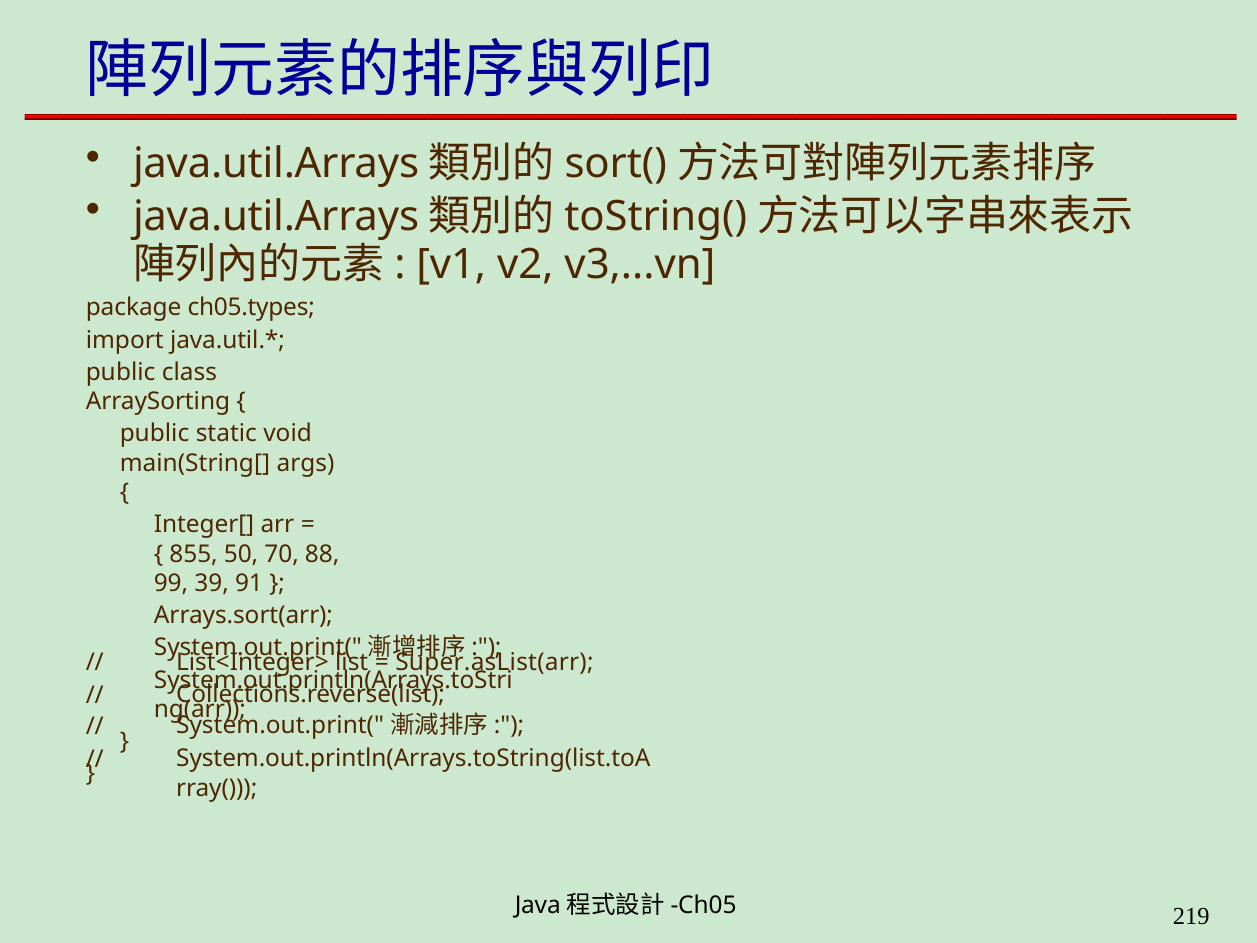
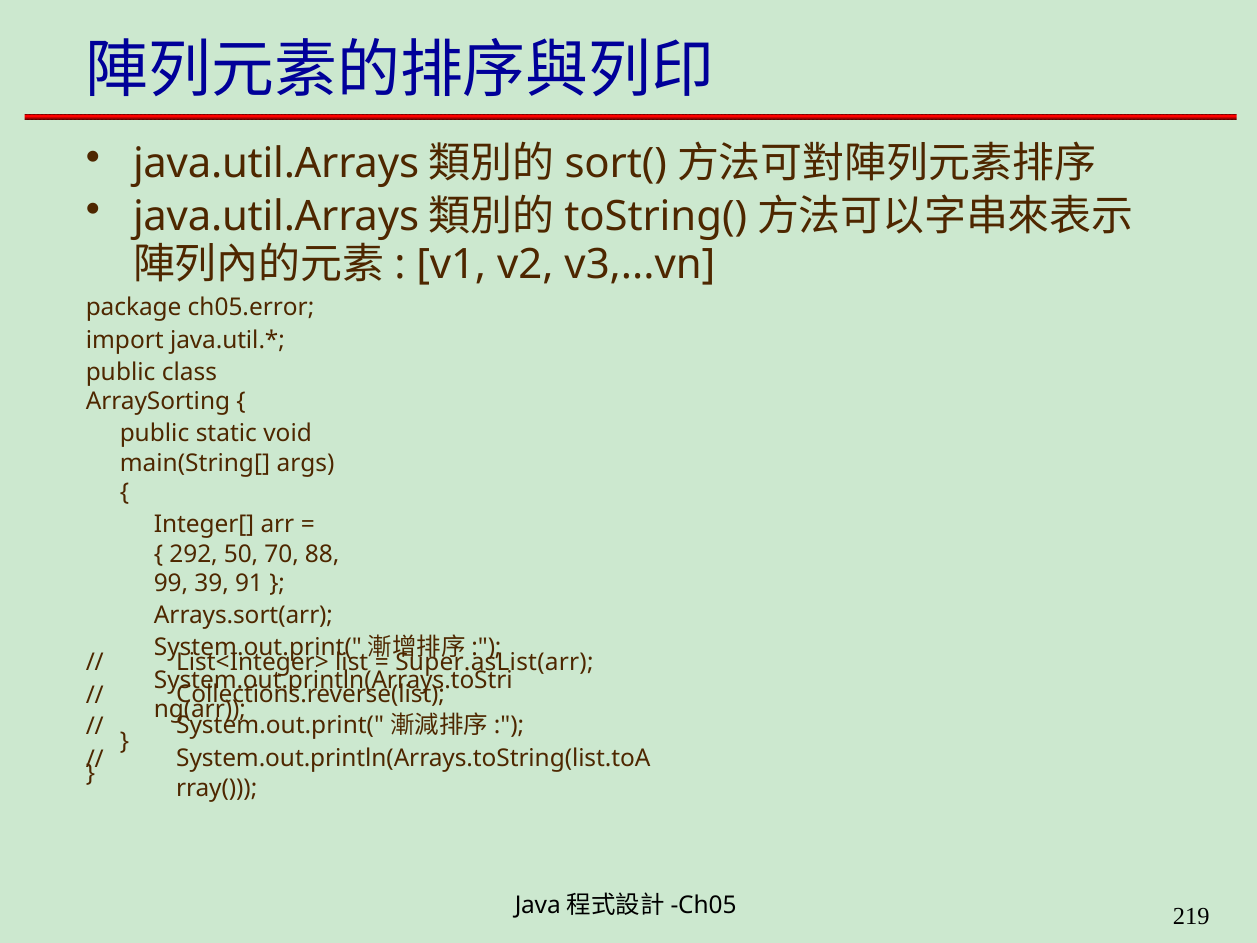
ch05.types: ch05.types -> ch05.error
855: 855 -> 292
